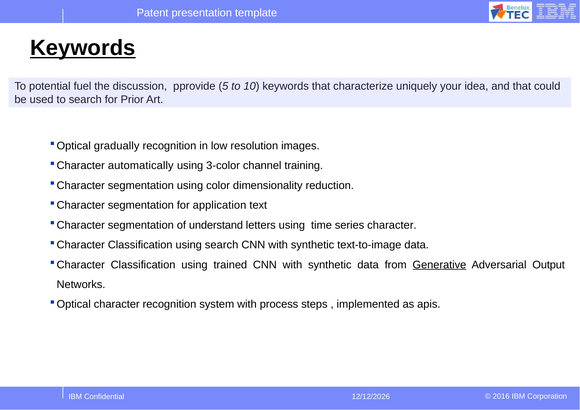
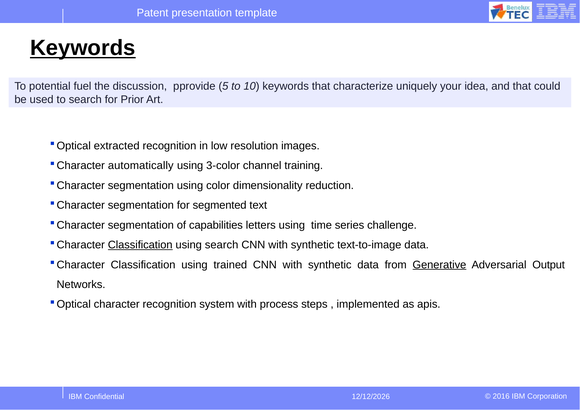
gradually: gradually -> extracted
application: application -> segmented
understand: understand -> capabilities
series character: character -> challenge
Classification at (140, 245) underline: none -> present
